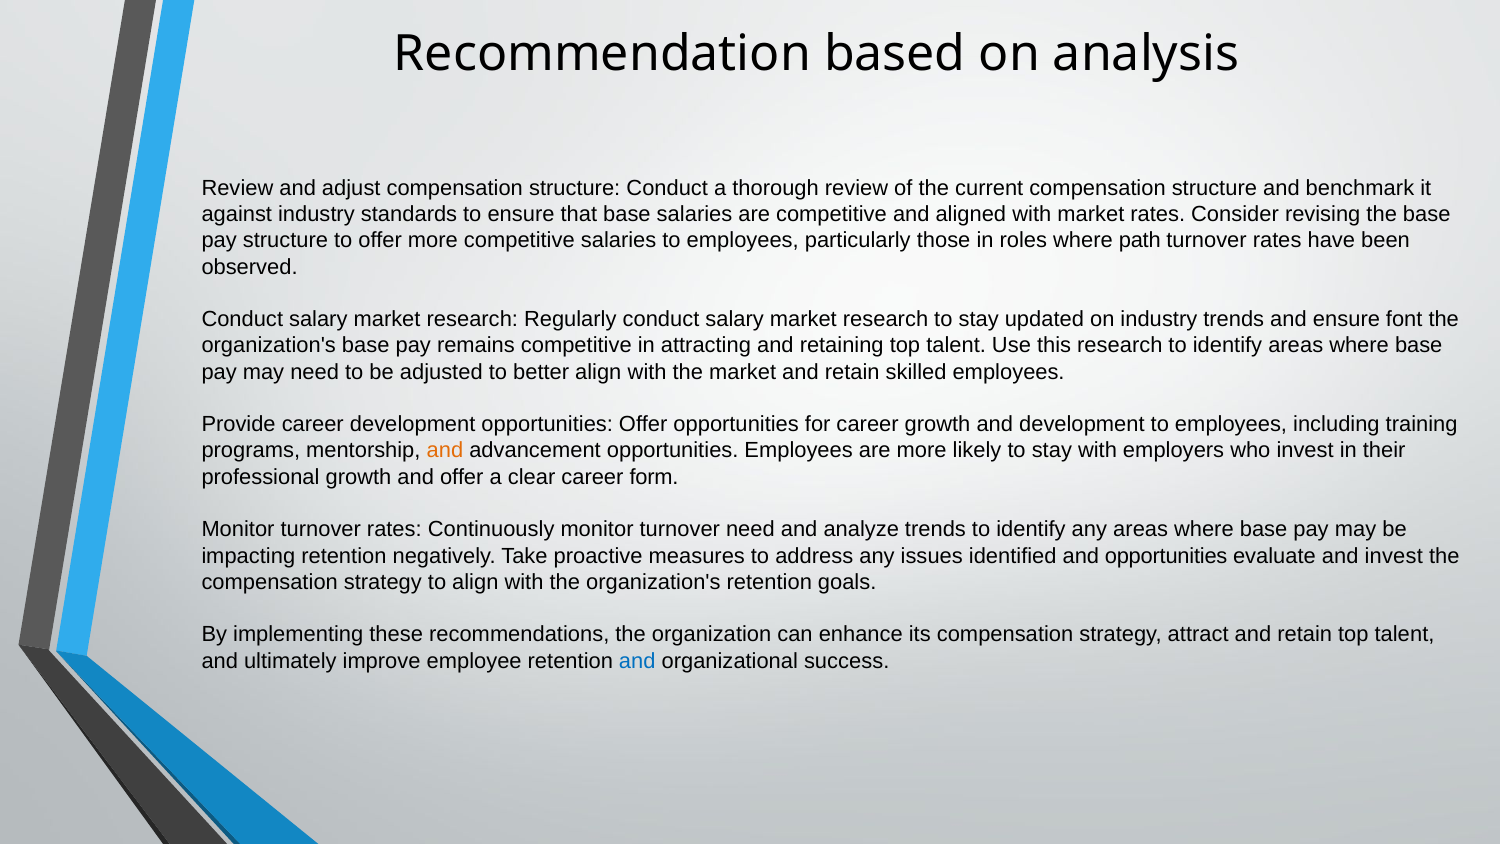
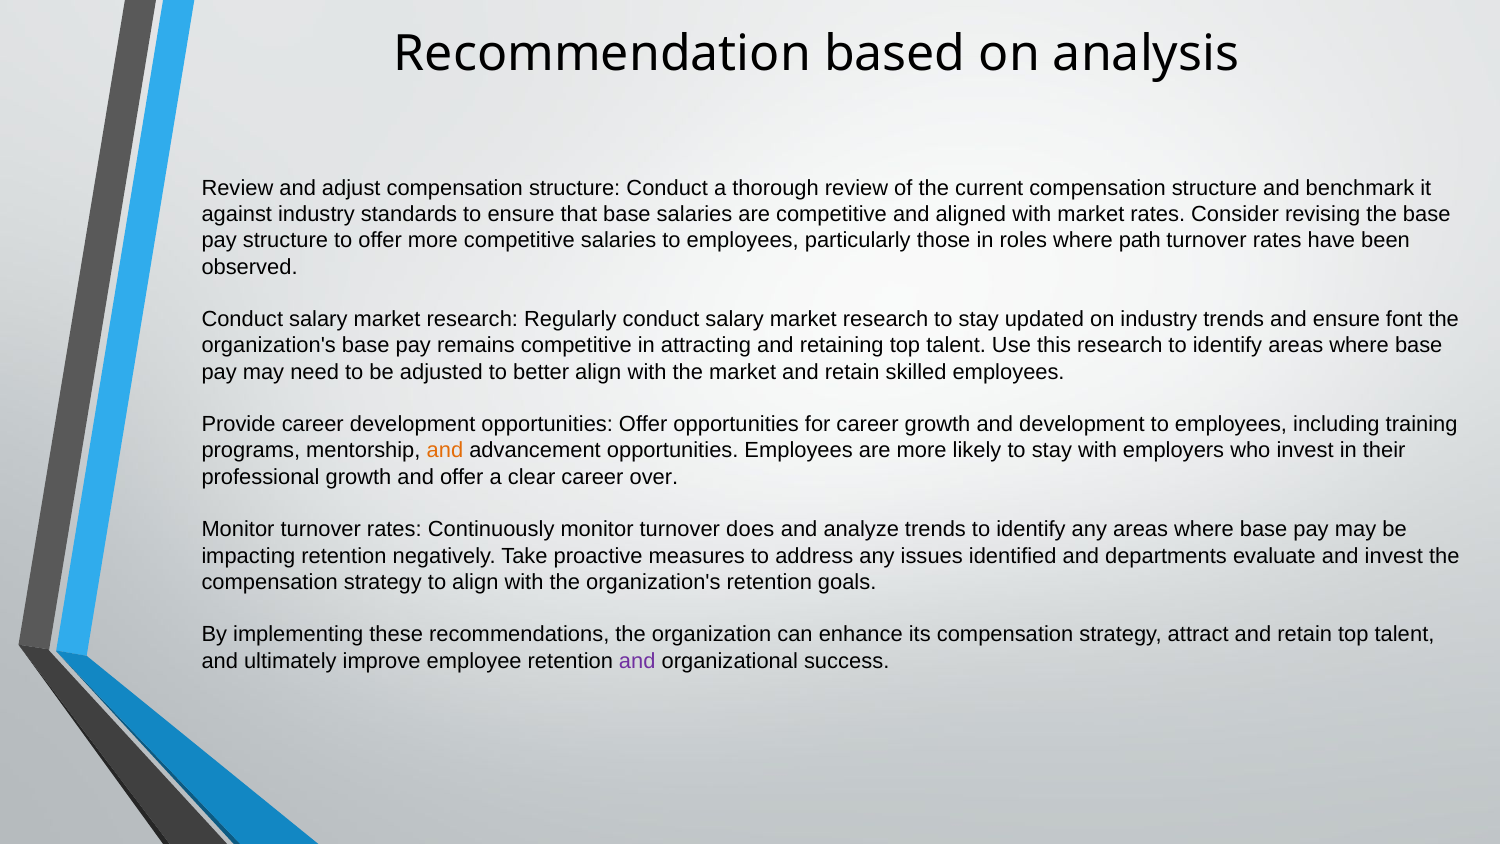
form: form -> over
turnover need: need -> does
and opportunities: opportunities -> departments
and at (637, 661) colour: blue -> purple
